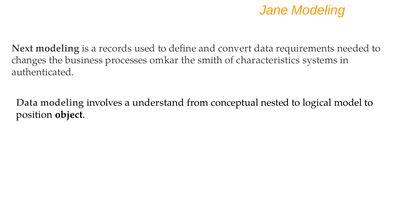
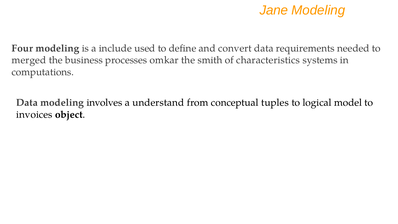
Next: Next -> Four
records: records -> include
changes: changes -> merged
authenticated: authenticated -> computations
nested: nested -> tuples
position: position -> invoices
